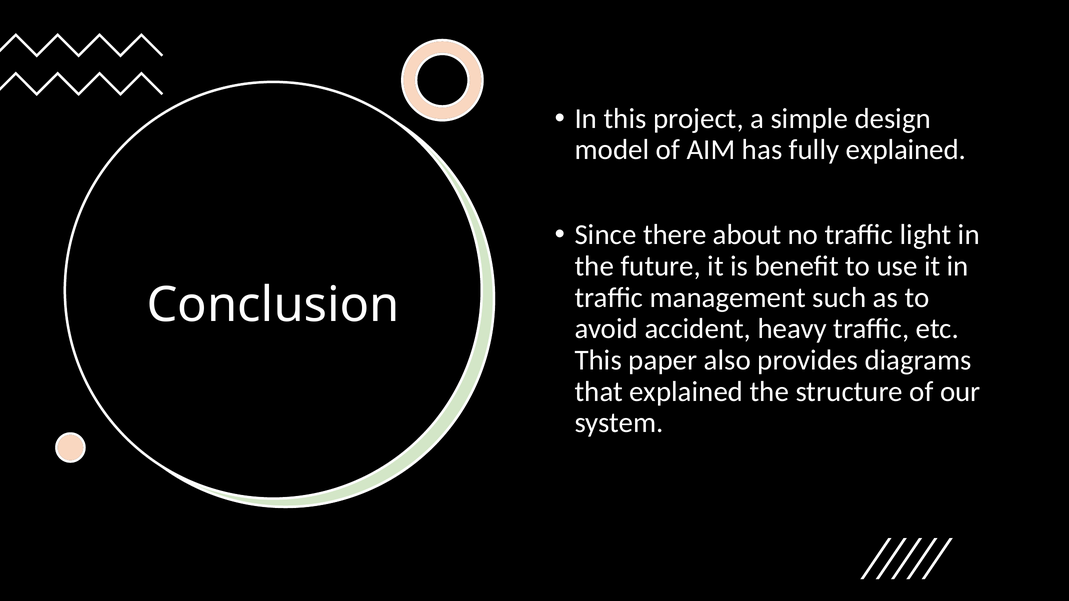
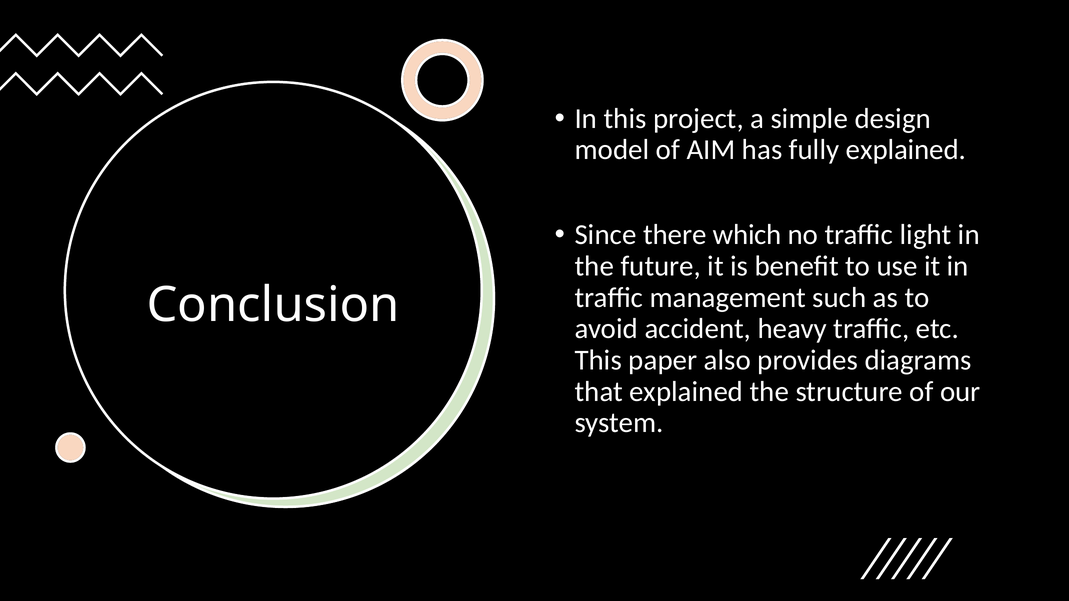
about: about -> which
